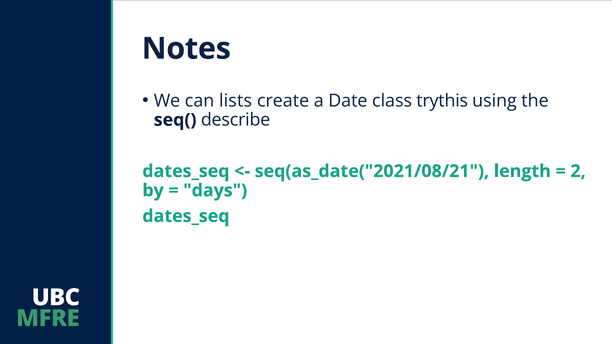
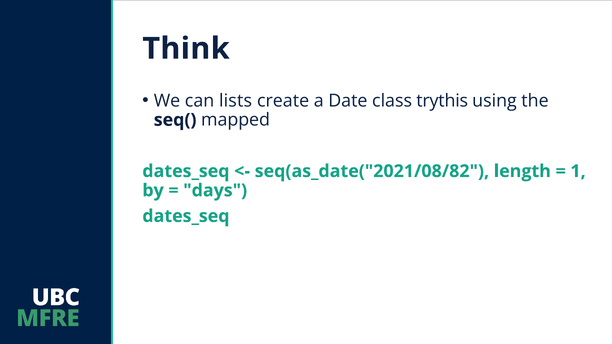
Notes: Notes -> Think
describe: describe -> mapped
seq(as_date("2021/08/21: seq(as_date("2021/08/21 -> seq(as_date("2021/08/82
2: 2 -> 1
